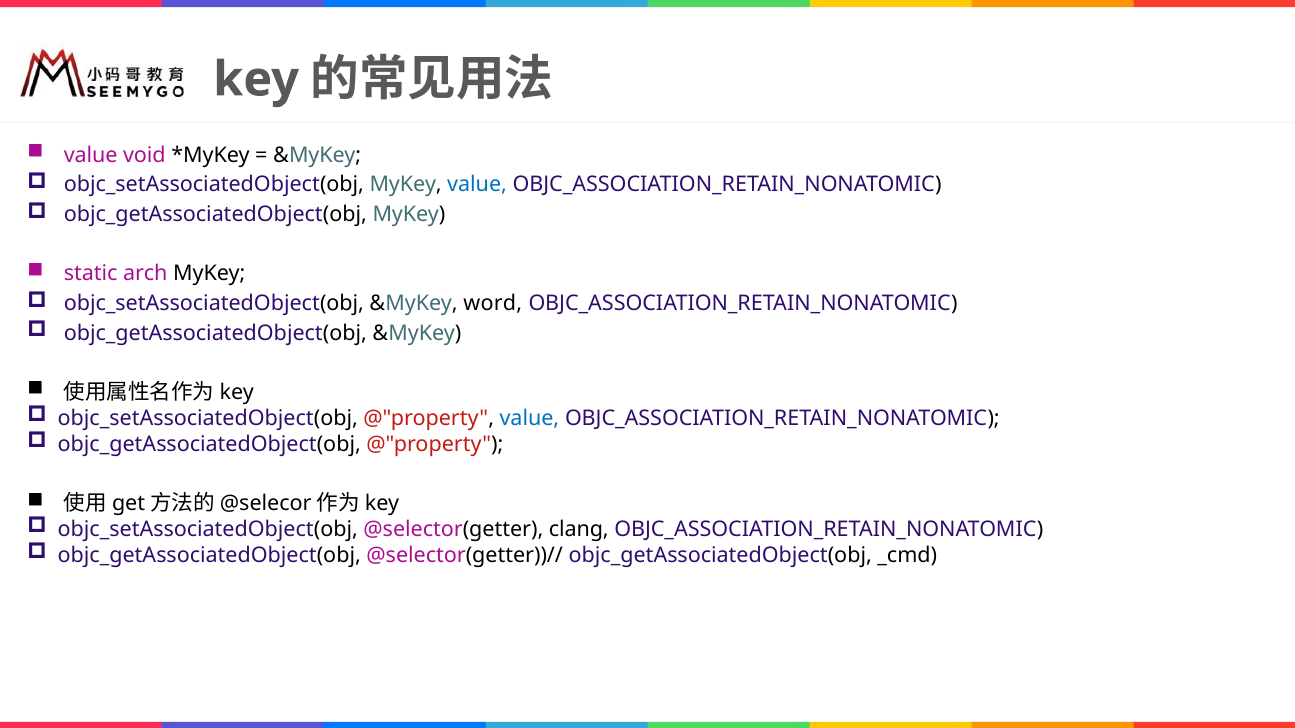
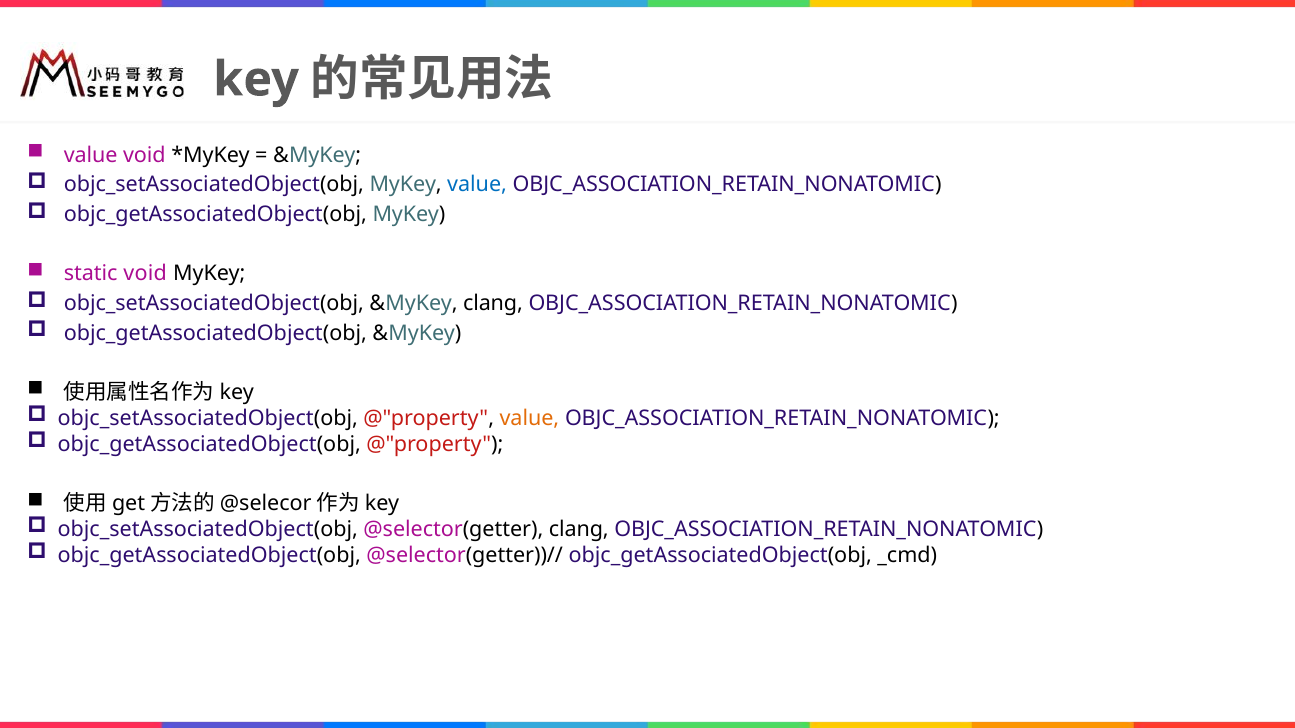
static arch: arch -> void
&MyKey word: word -> clang
value at (529, 419) colour: blue -> orange
